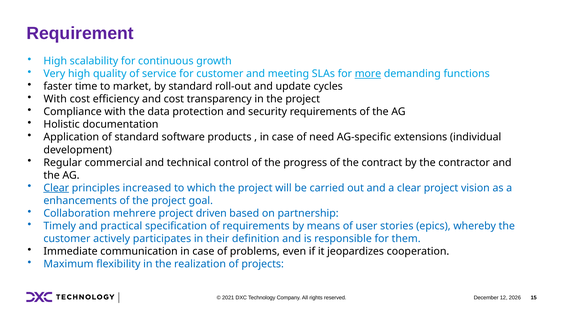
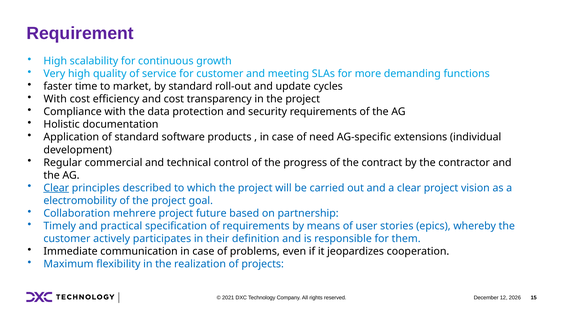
more underline: present -> none
increased: increased -> described
enhancements: enhancements -> electromobility
driven: driven -> future
